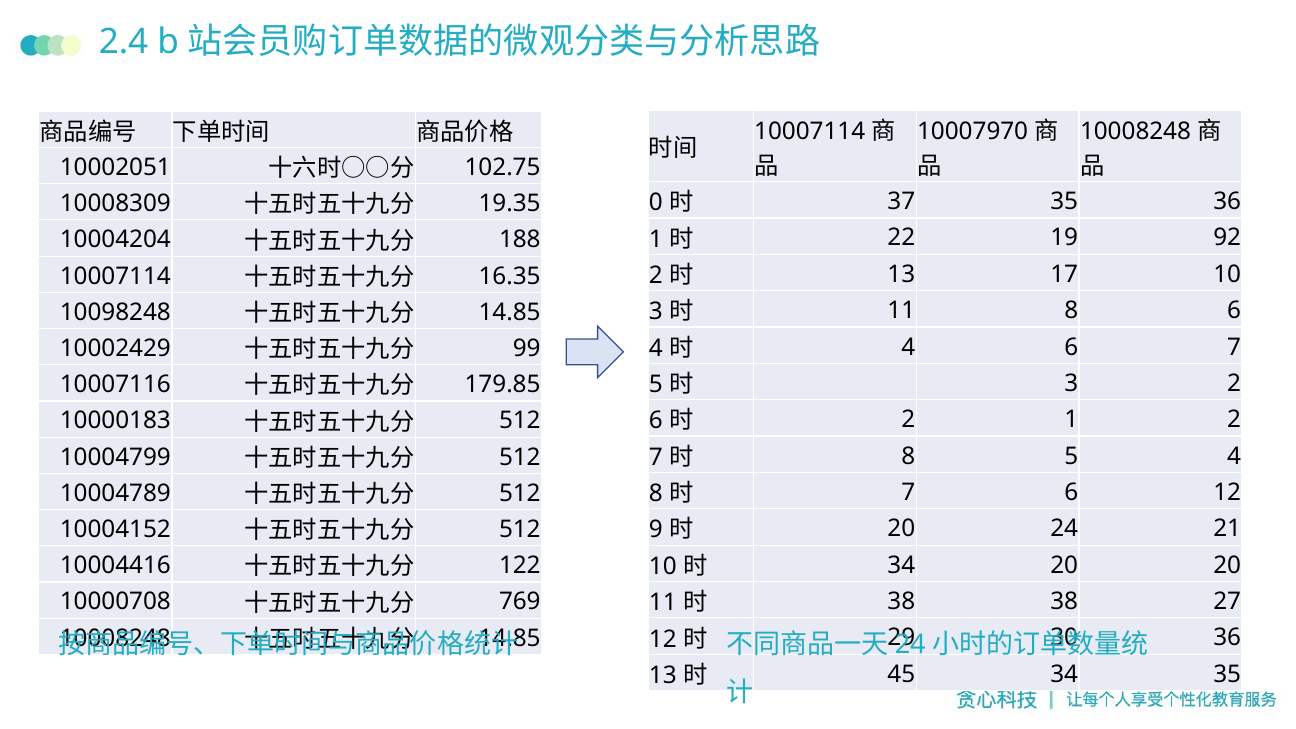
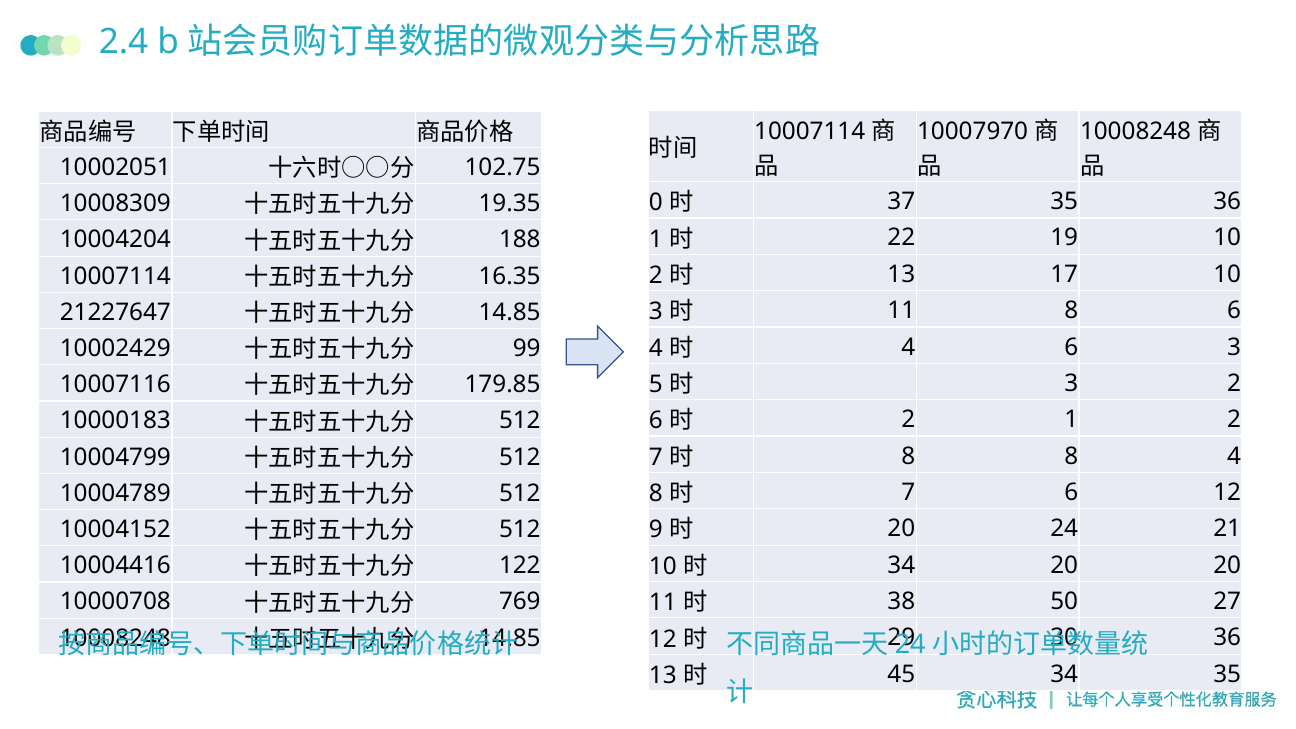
19 92: 92 -> 10
10098248: 10098248 -> 21227647
6 7: 7 -> 3
8 5: 5 -> 8
38 38: 38 -> 50
